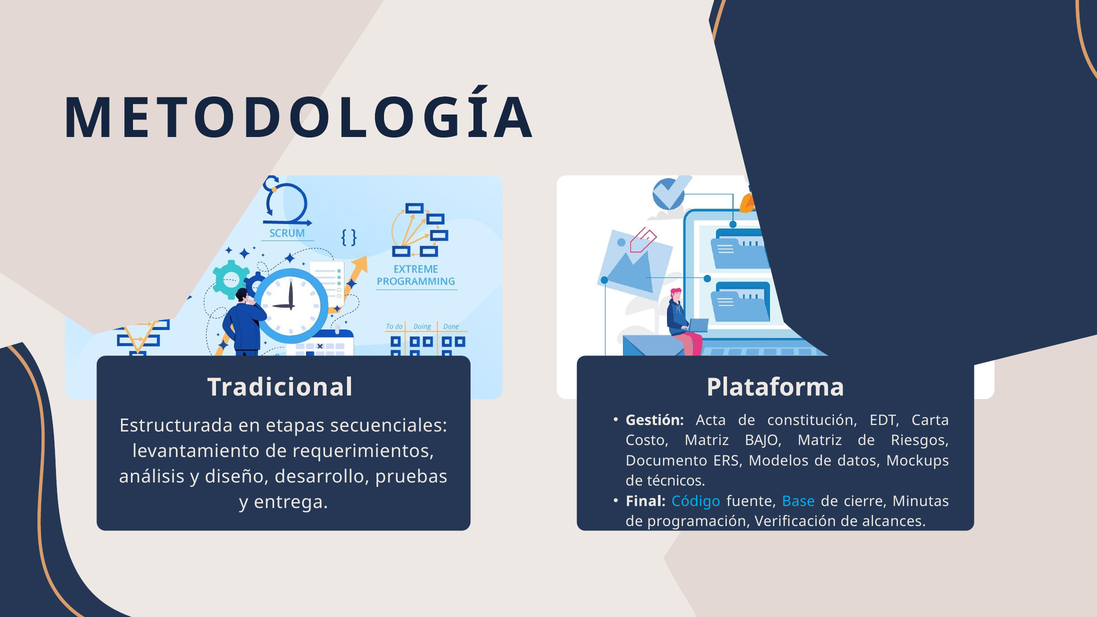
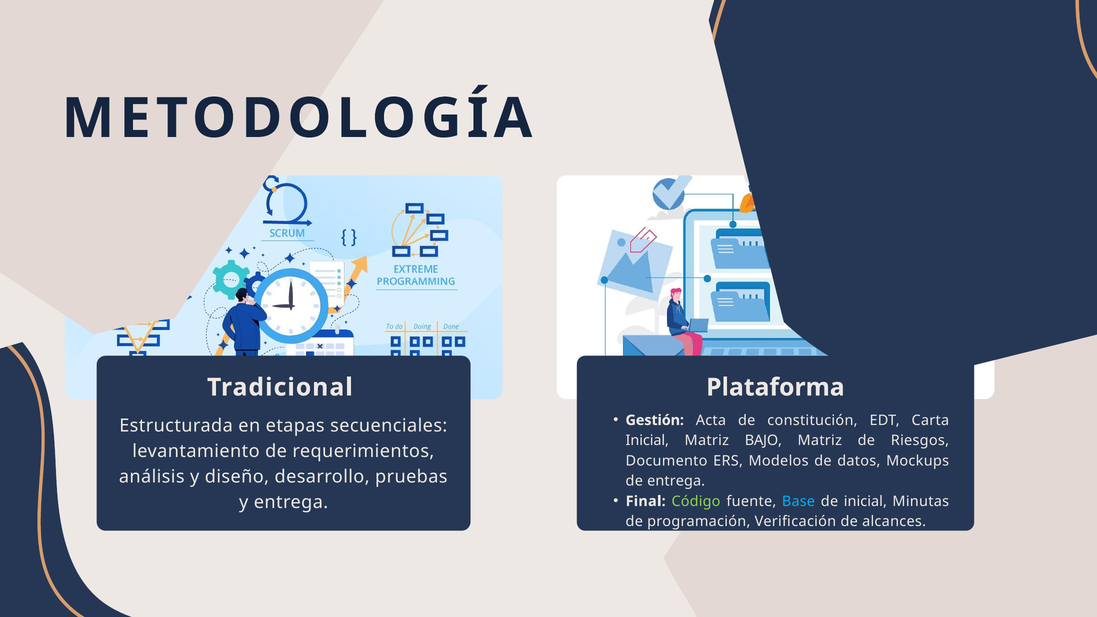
Costo at (647, 441): Costo -> Inicial
de técnicos: técnicos -> entrega
Código colour: light blue -> light green
de cierre: cierre -> inicial
